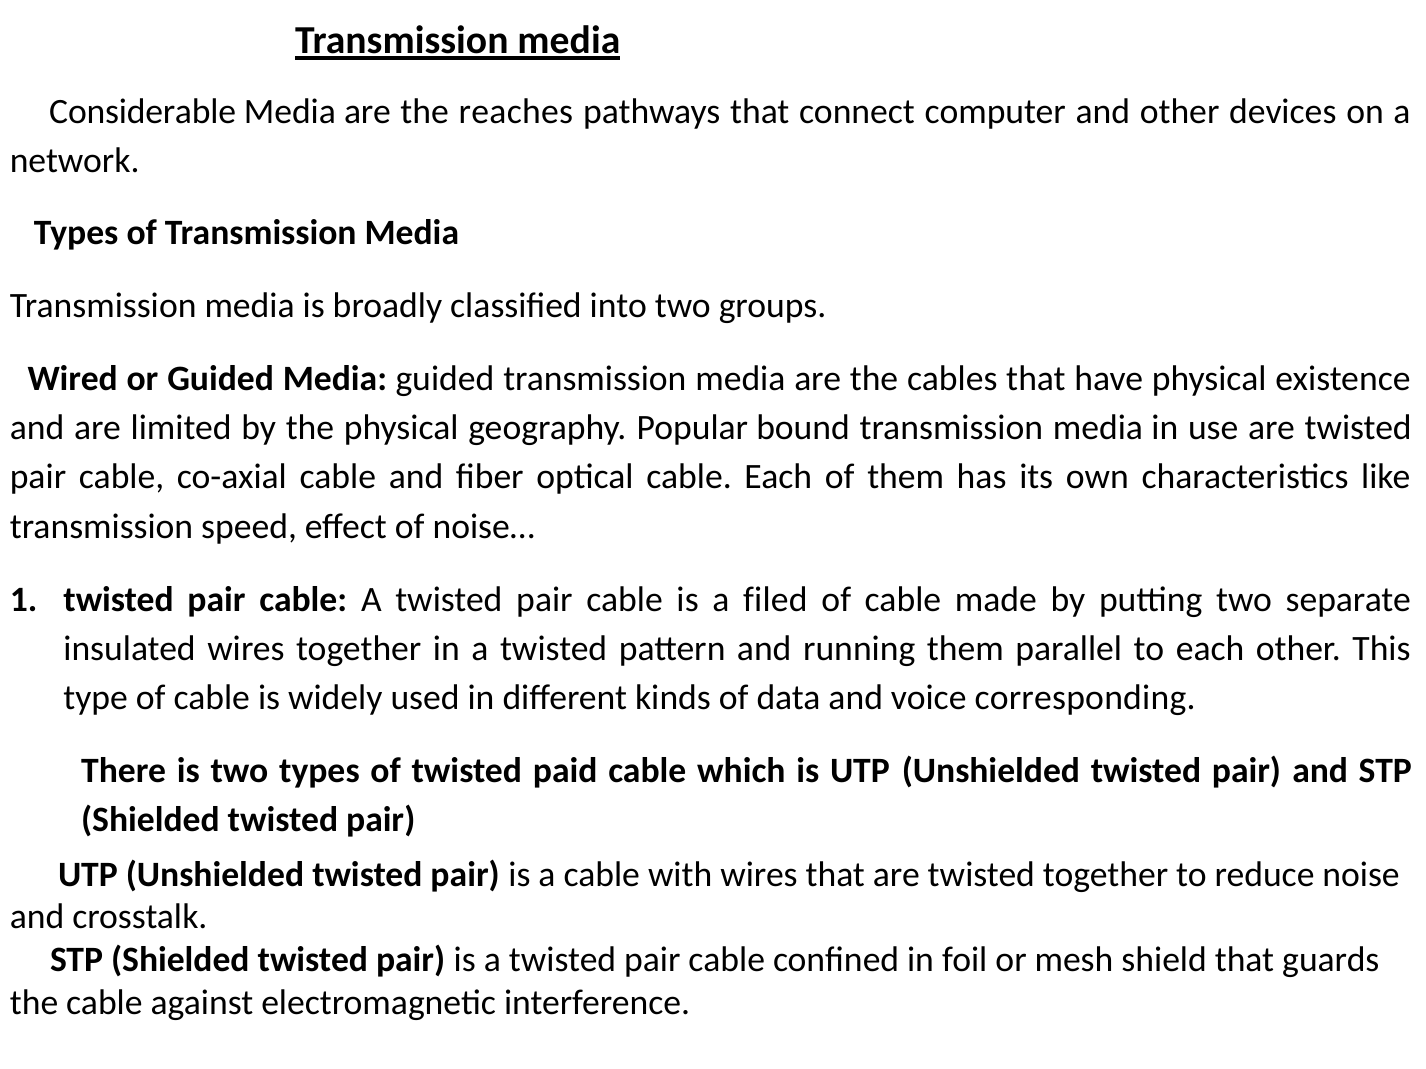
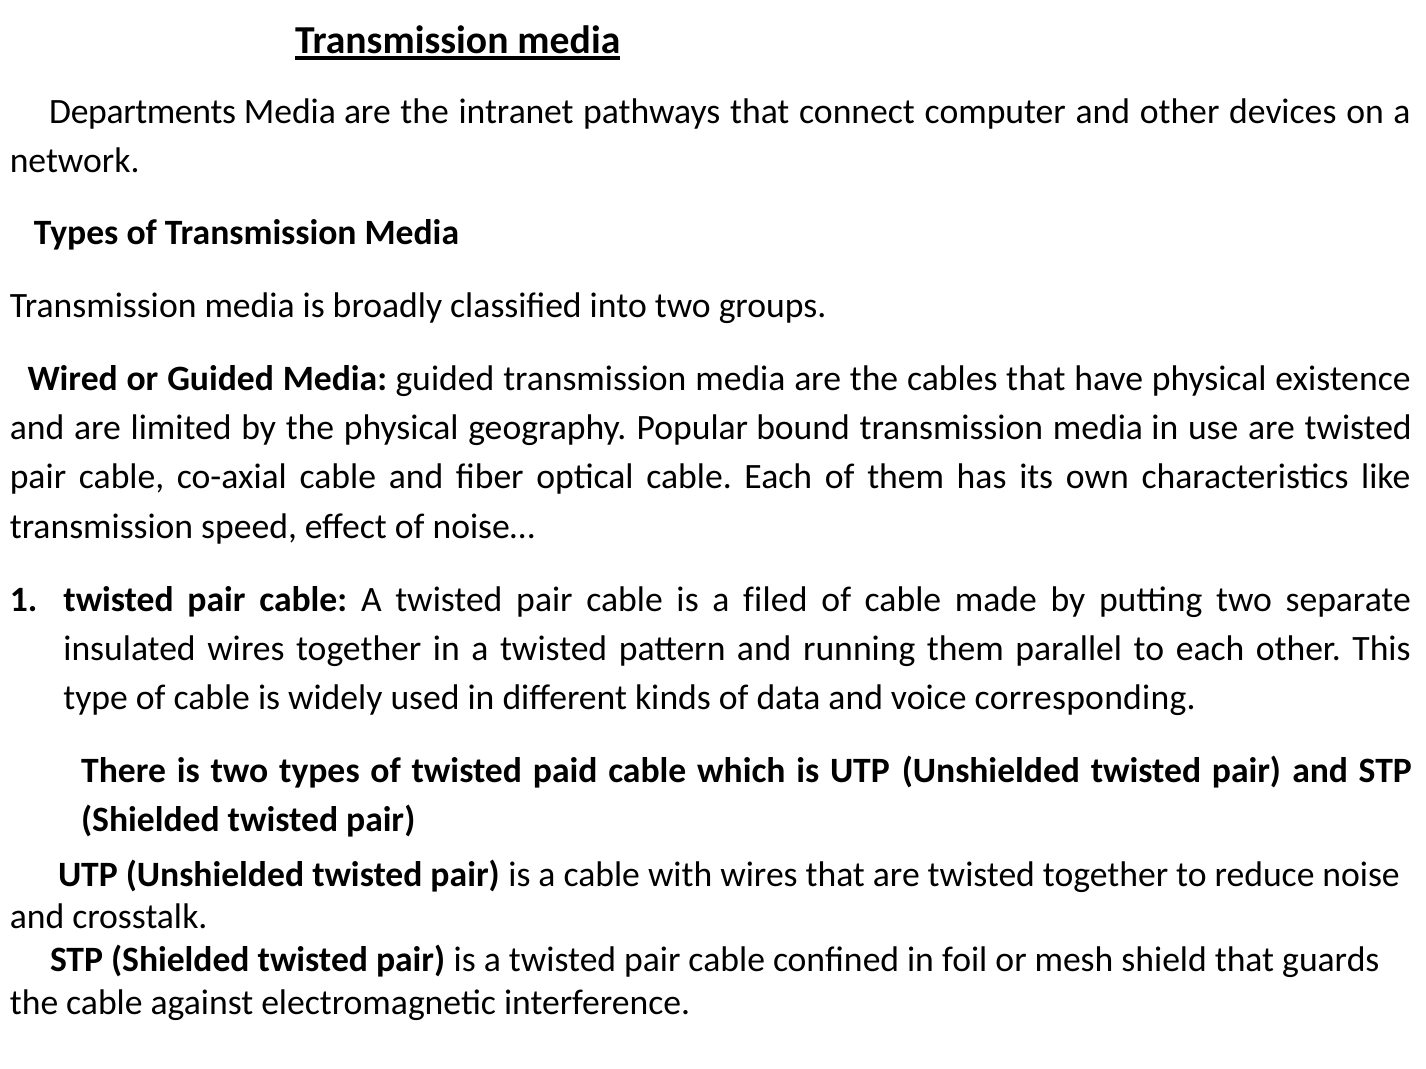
Considerable: Considerable -> Departments
reaches: reaches -> intranet
